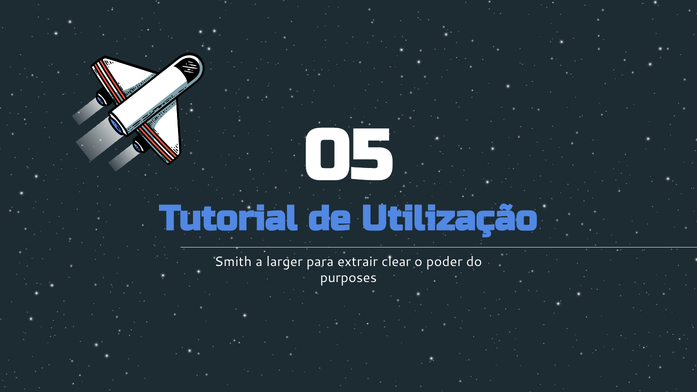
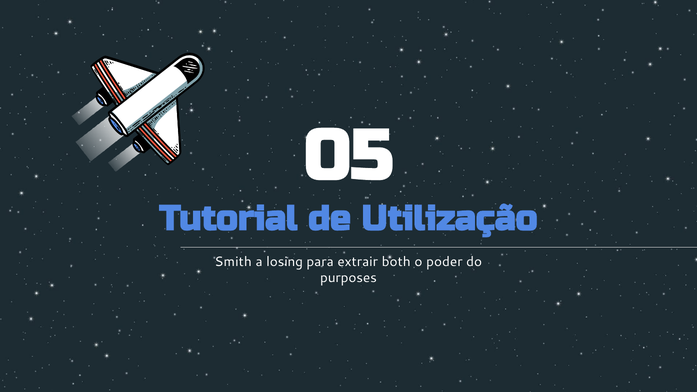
larger: larger -> losing
clear: clear -> both
